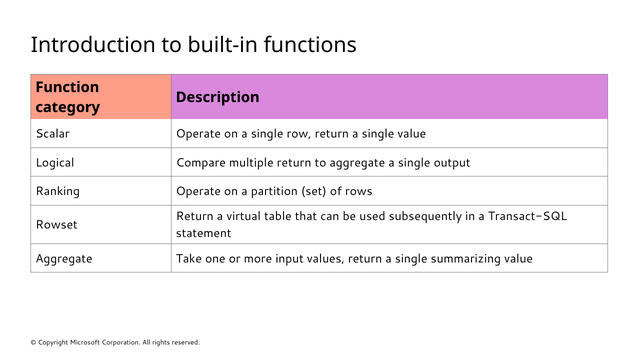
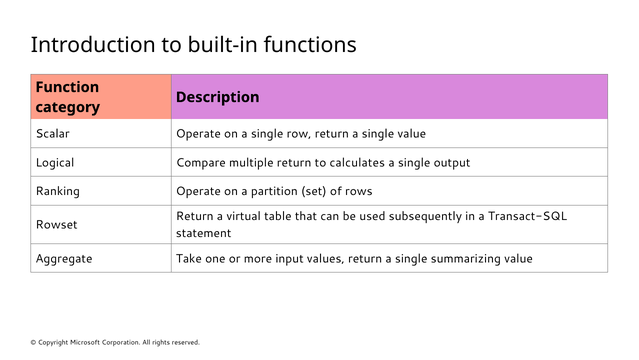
to aggregate: aggregate -> calculates
